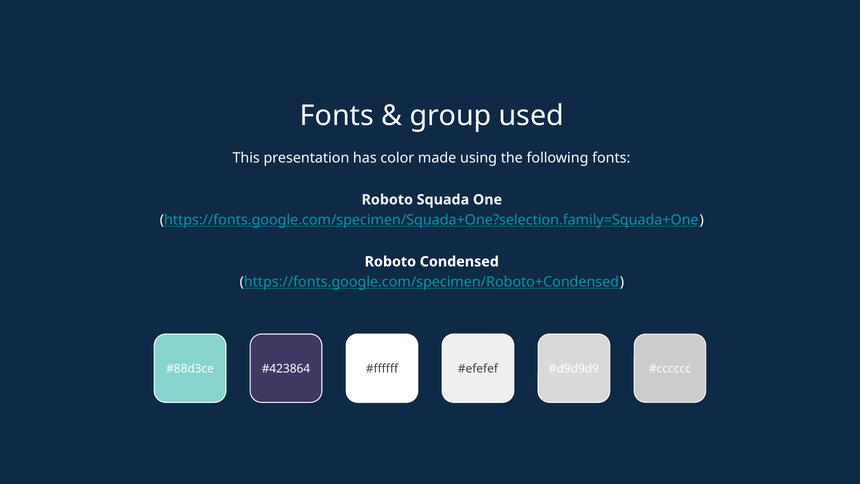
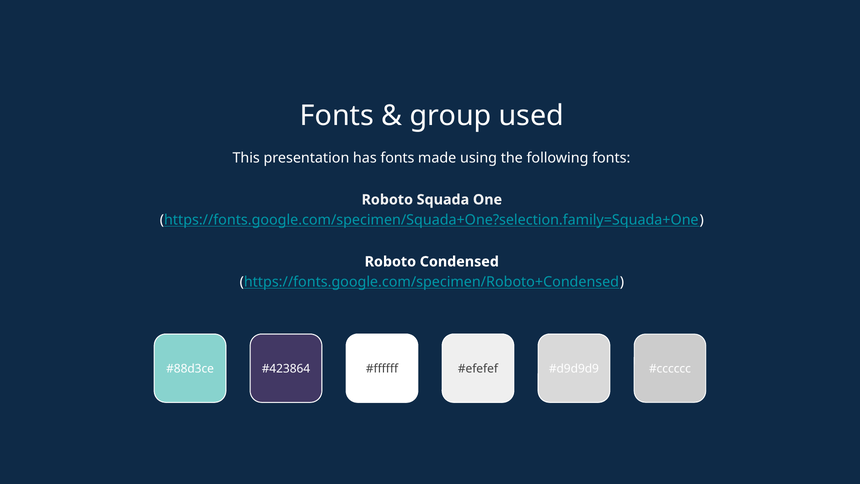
has color: color -> fonts
